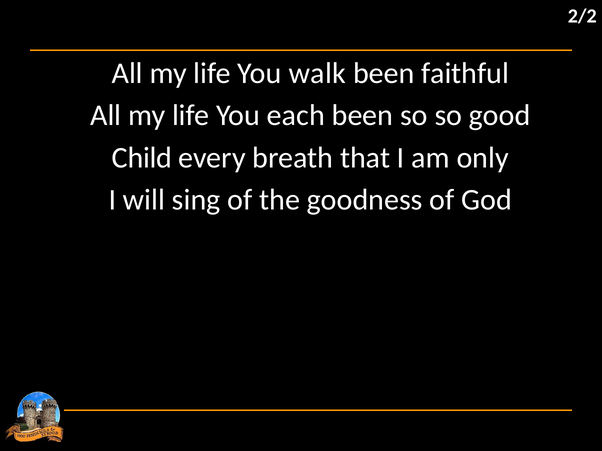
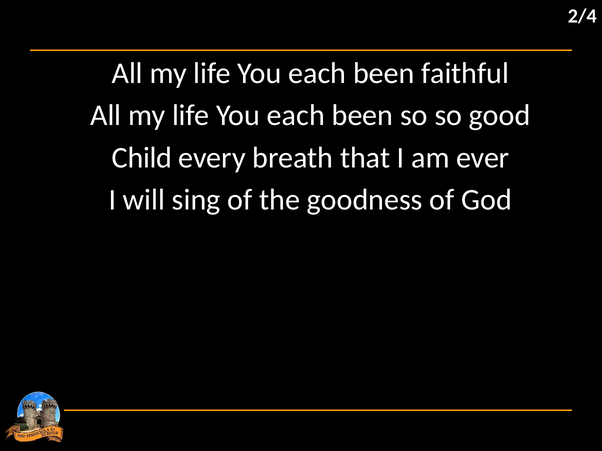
2/2: 2/2 -> 2/4
walk at (317, 74): walk -> each
only: only -> ever
